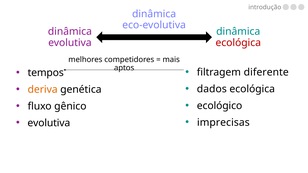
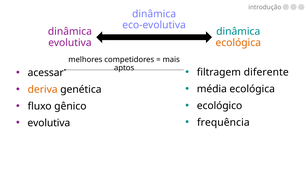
ecológica at (238, 43) colour: red -> orange
tempos: tempos -> acessar
dados: dados -> média
imprecisas: imprecisas -> frequência
